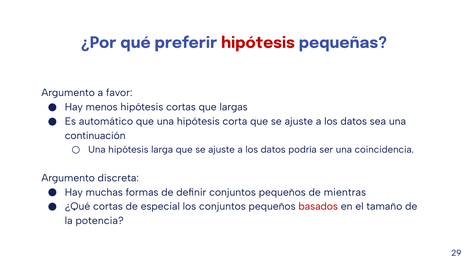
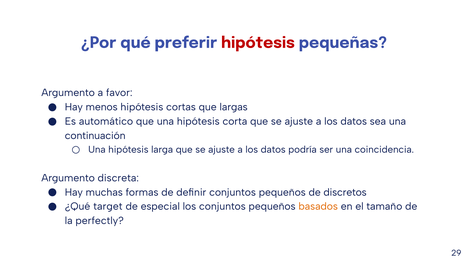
mientras: mientras -> discretos
¿Qué cortas: cortas -> target
basados colour: red -> orange
potencia: potencia -> perfectly
